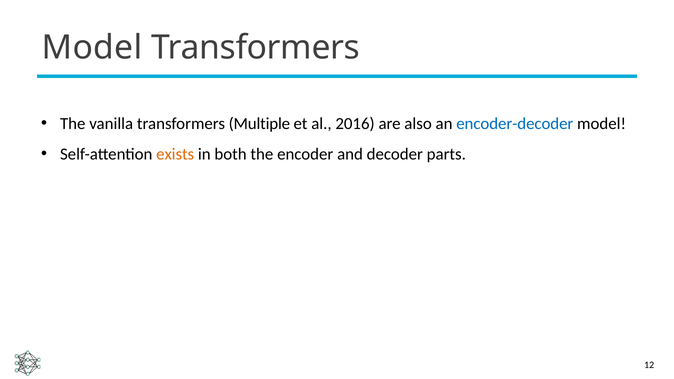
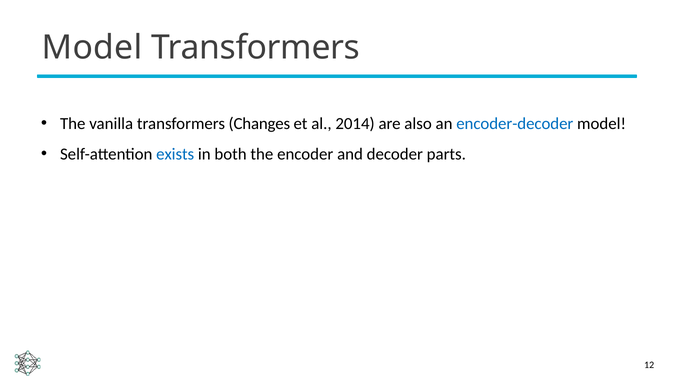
Multiple: Multiple -> Changes
2016: 2016 -> 2014
exists colour: orange -> blue
